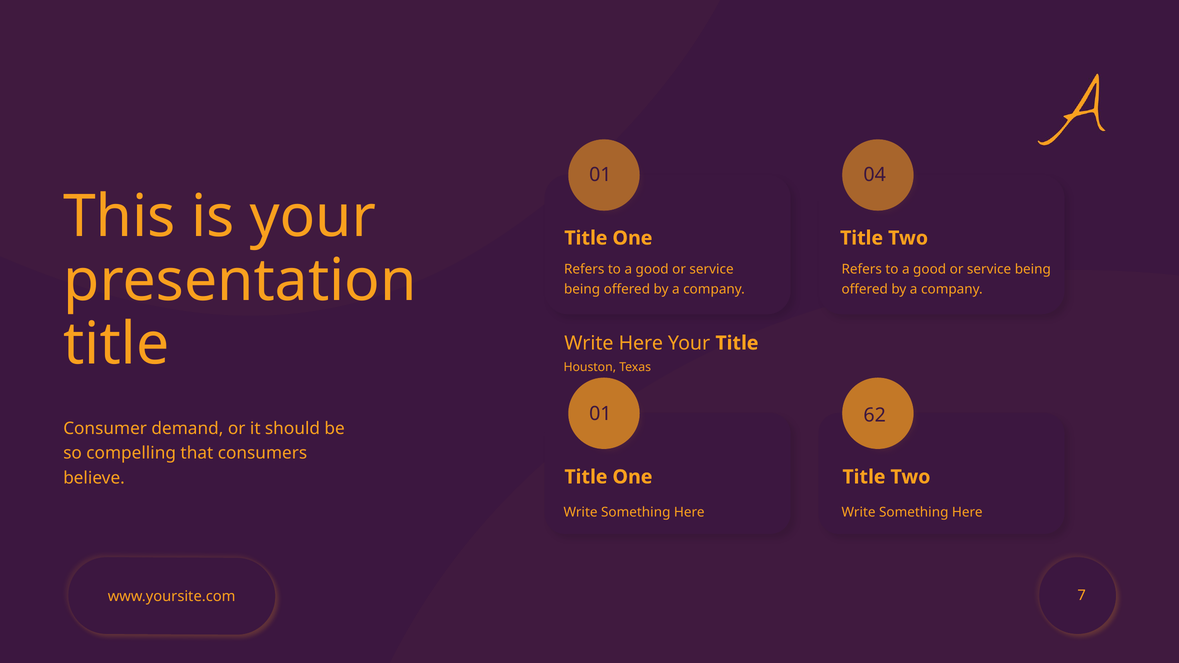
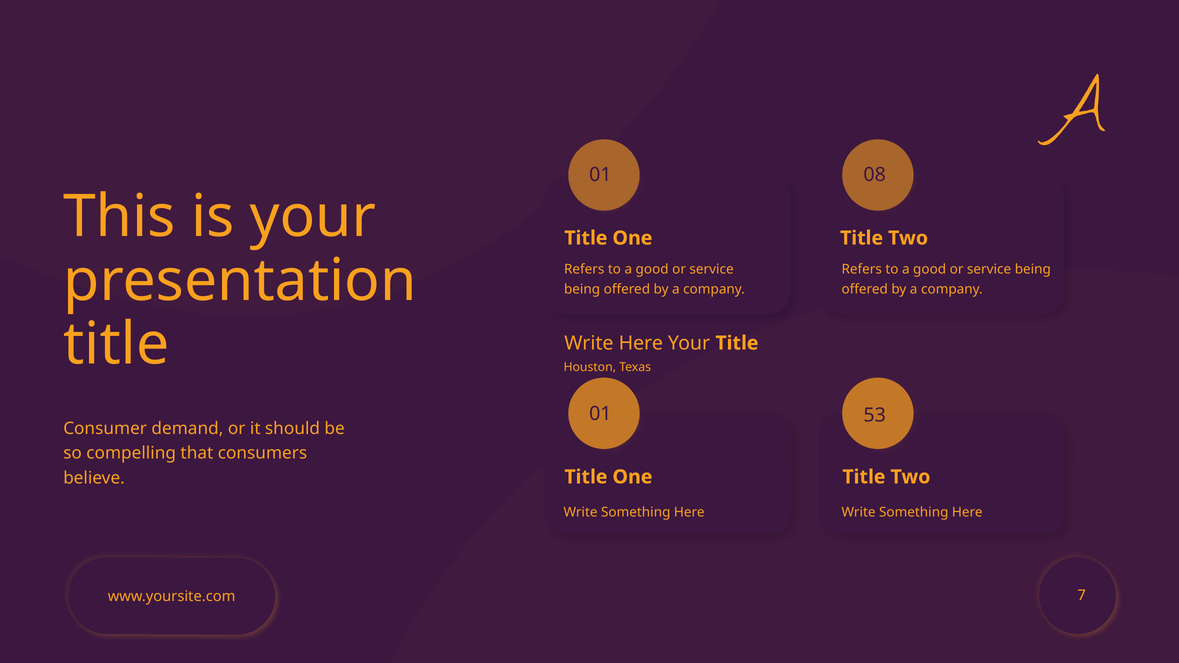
04: 04 -> 08
62: 62 -> 53
